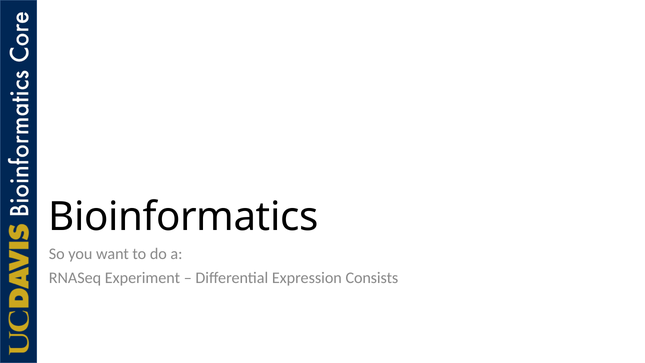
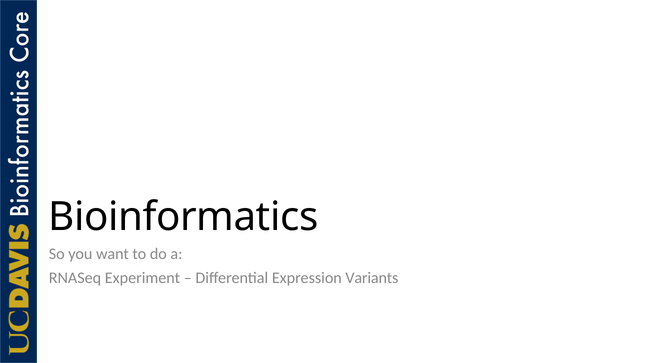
Consists: Consists -> Variants
